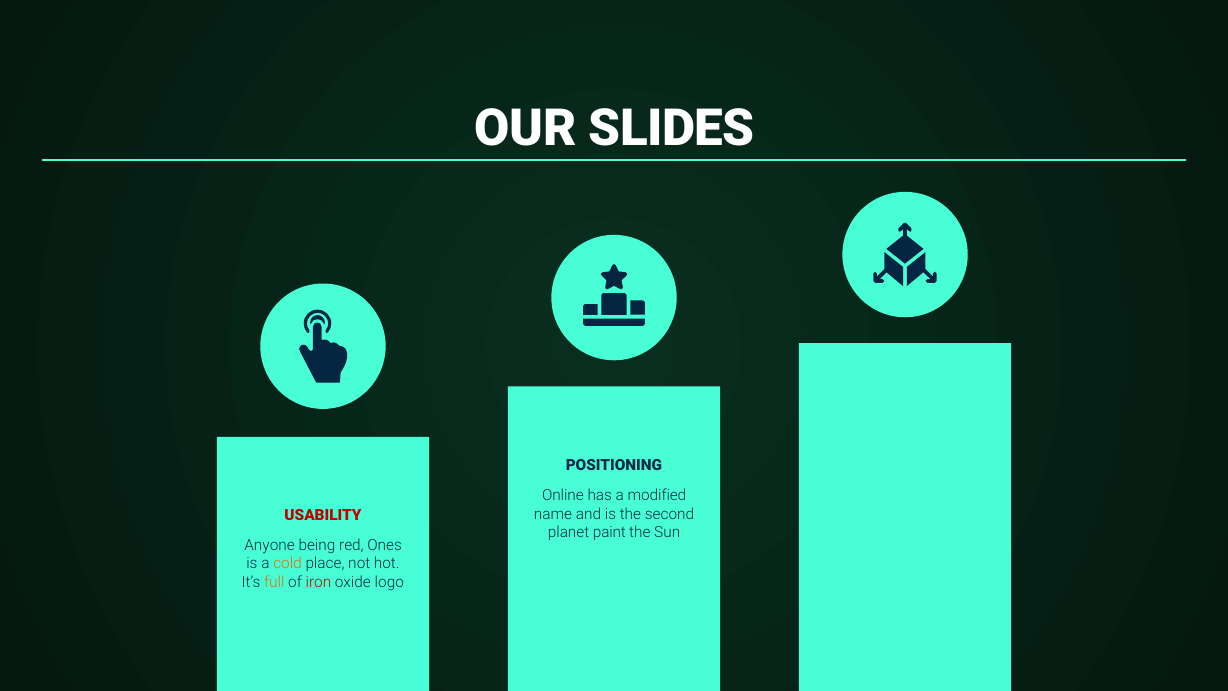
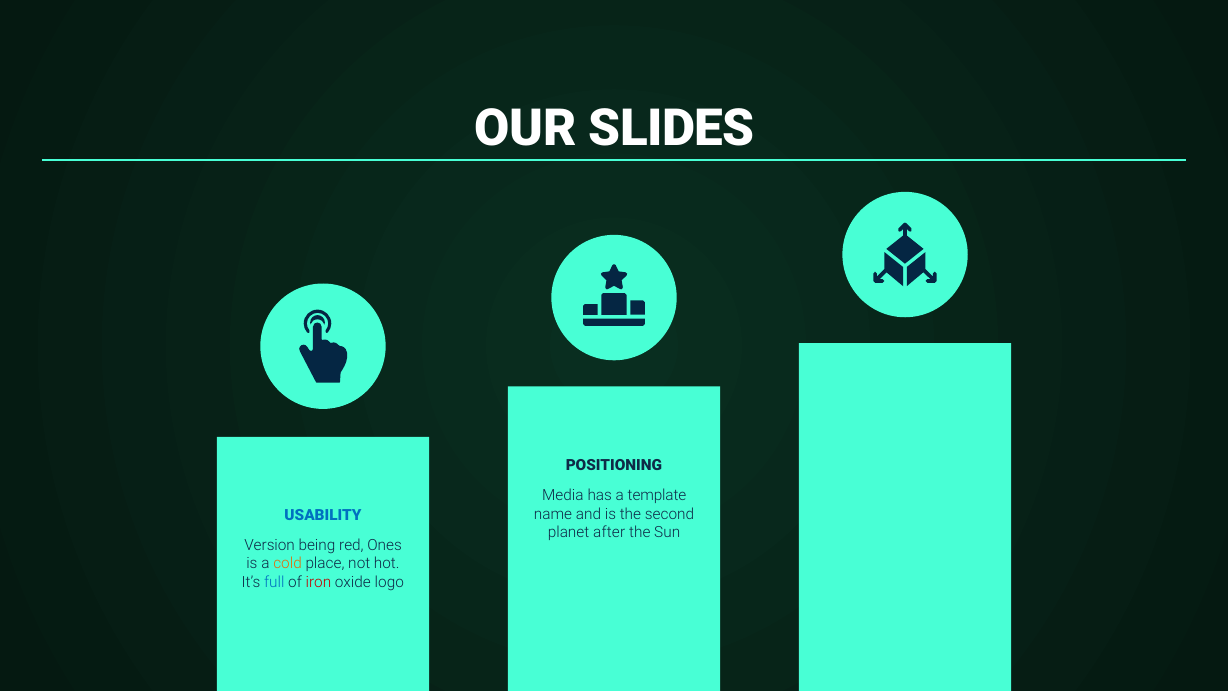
Online: Online -> Media
modified: modified -> template
USABILITY colour: red -> blue
paint: paint -> after
Anyone: Anyone -> Version
full colour: orange -> blue
